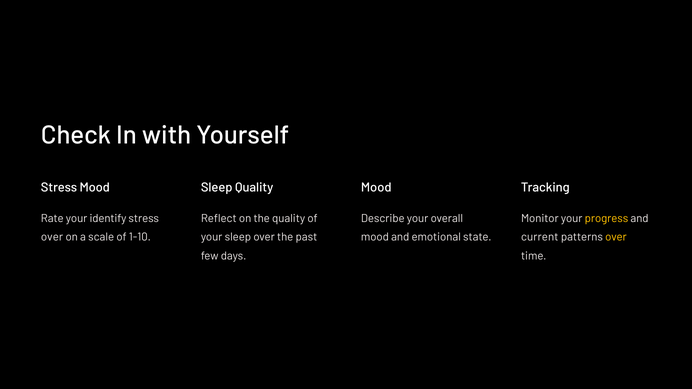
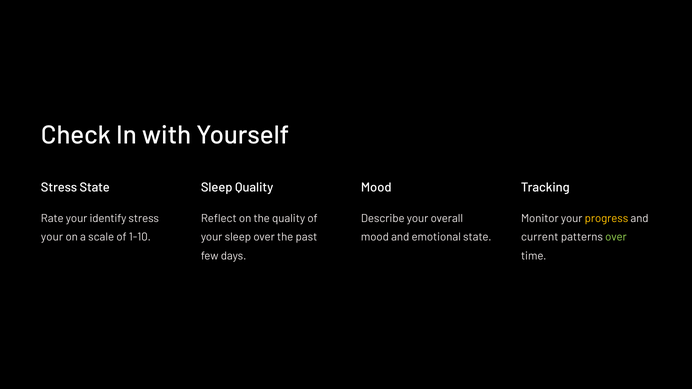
Stress Mood: Mood -> State
over at (616, 237) colour: yellow -> light green
over at (52, 237): over -> your
